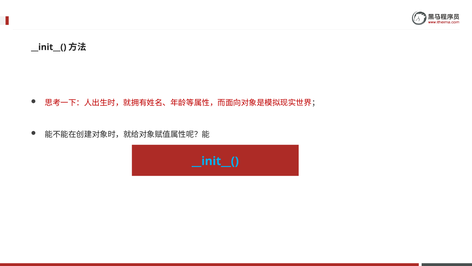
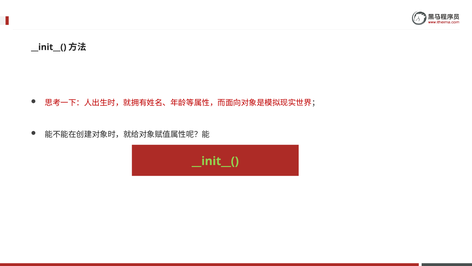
__init__( at (215, 161) colour: light blue -> light green
